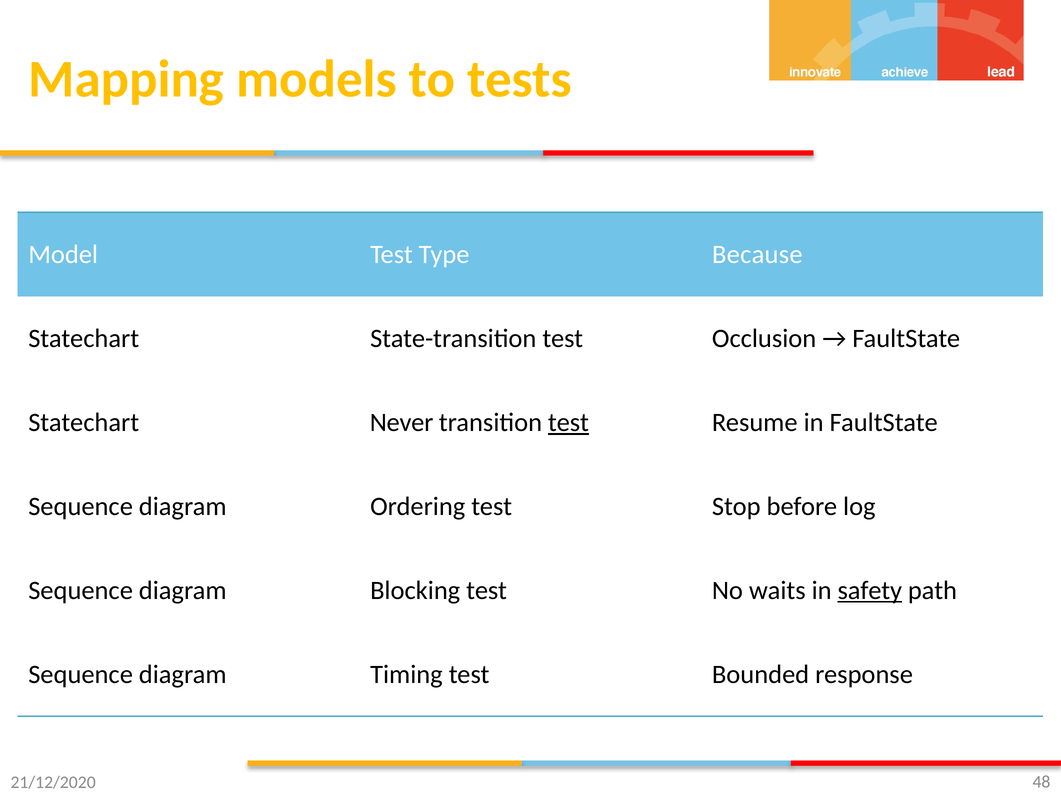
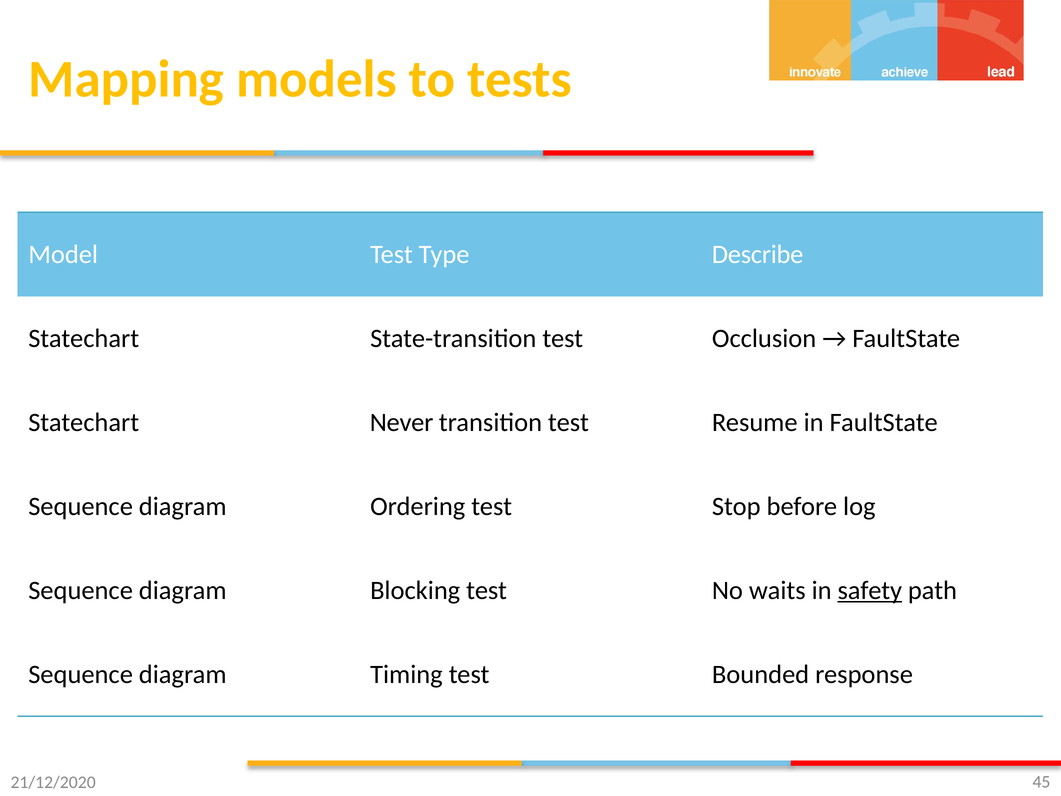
Because: Because -> Describe
test at (568, 422) underline: present -> none
48: 48 -> 45
